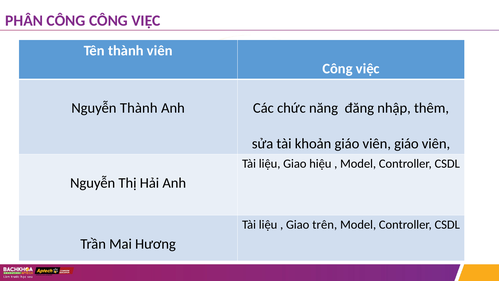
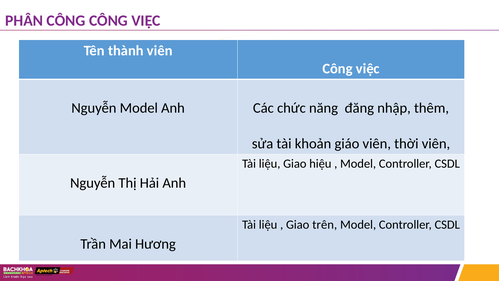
Nguyễn Thành: Thành -> Model
viên giáo: giáo -> thời
